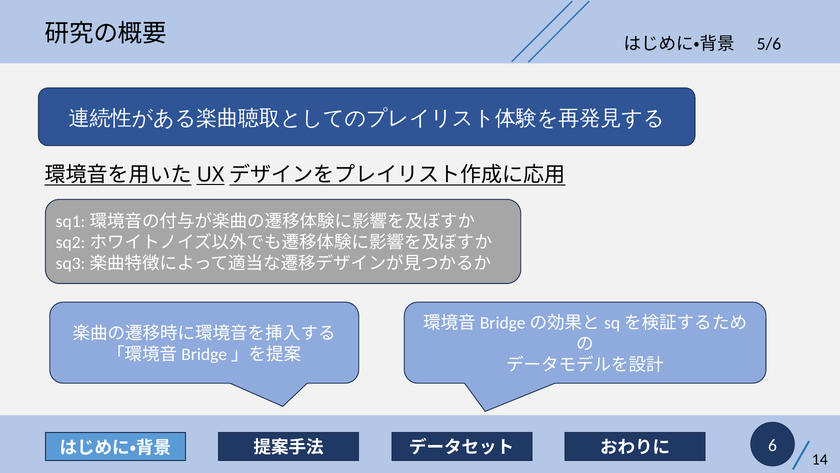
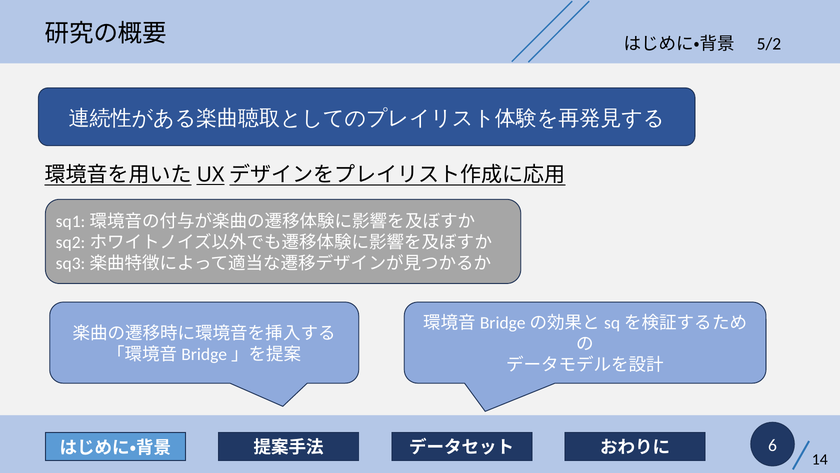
5/6: 5/6 -> 5/2
